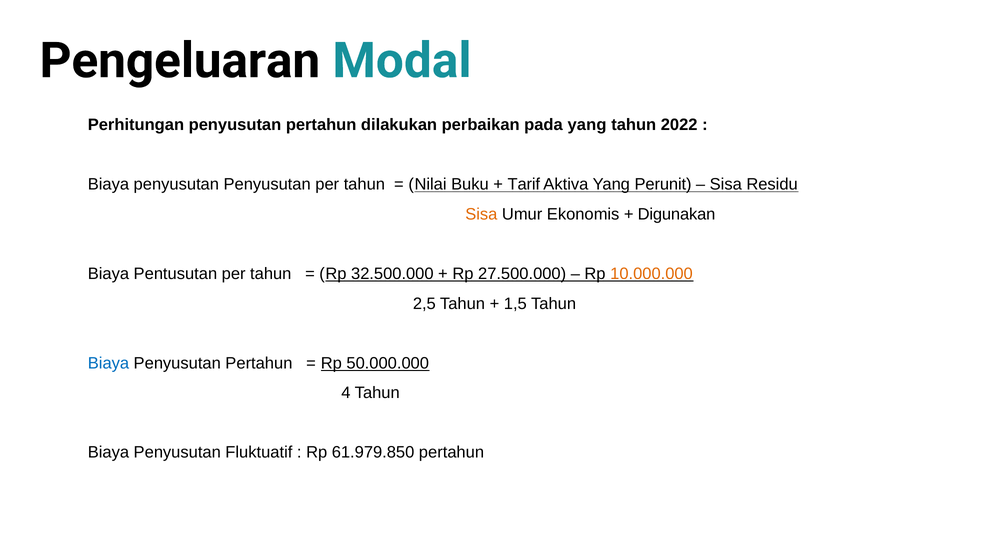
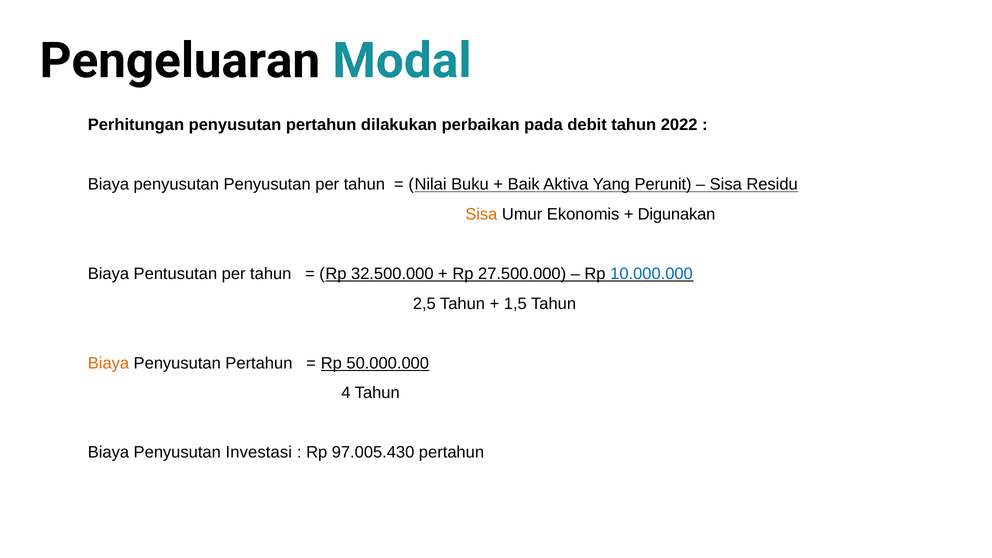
pada yang: yang -> debit
Tarif: Tarif -> Baik
10.000.000 colour: orange -> blue
Biaya at (108, 363) colour: blue -> orange
Fluktuatif: Fluktuatif -> Investasi
61.979.850: 61.979.850 -> 97.005.430
